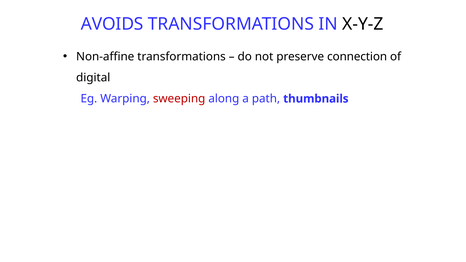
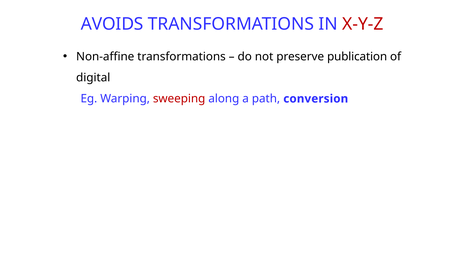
X-Y-Z colour: black -> red
connection: connection -> publication
thumbnails: thumbnails -> conversion
